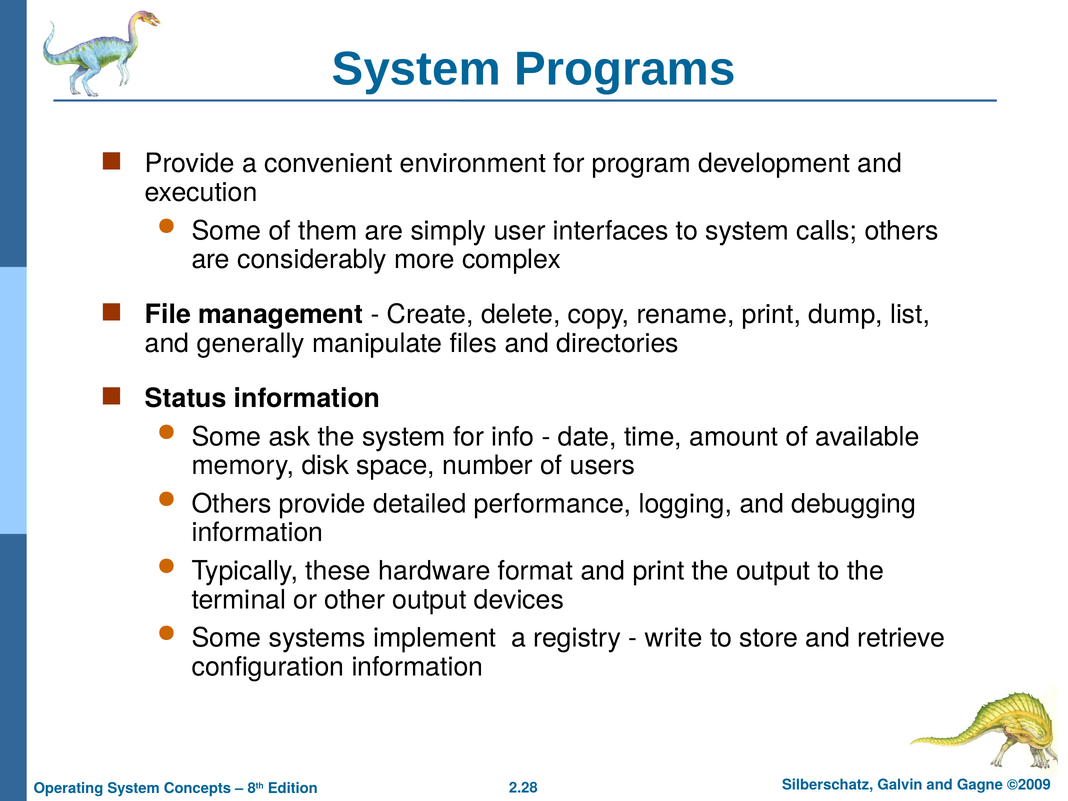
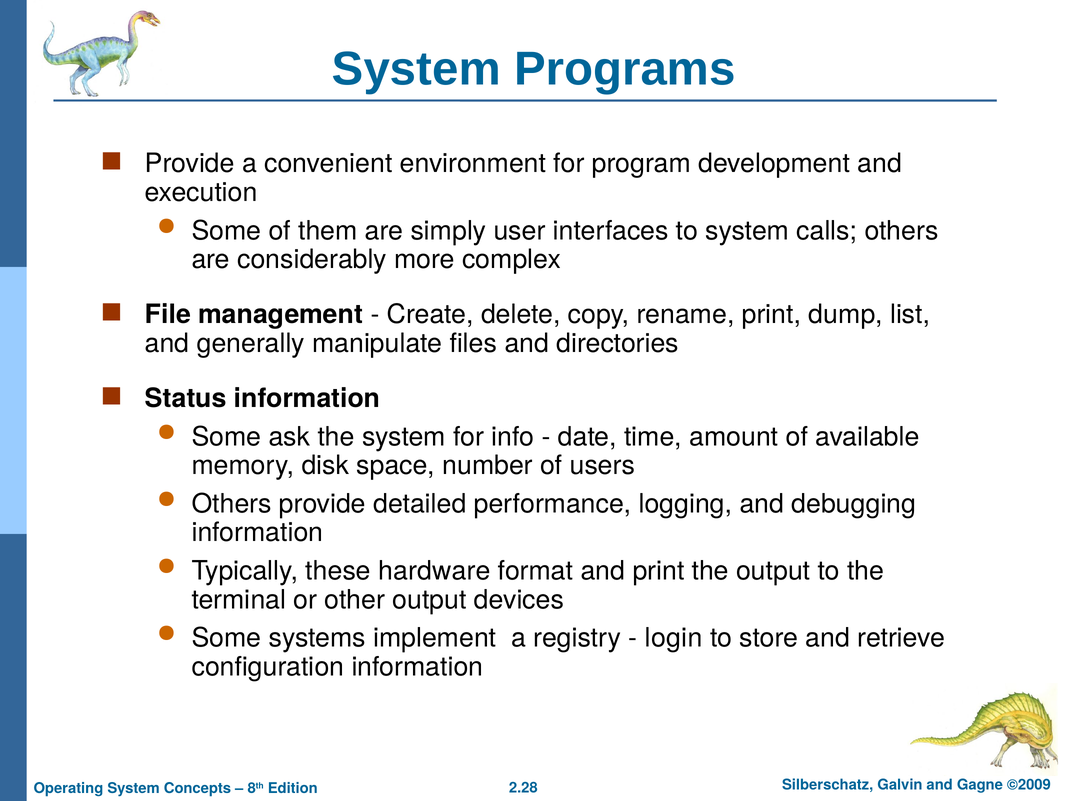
write: write -> login
